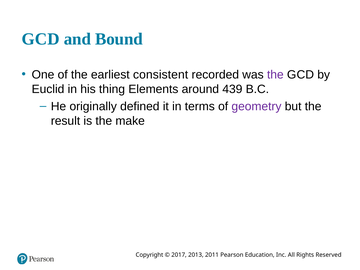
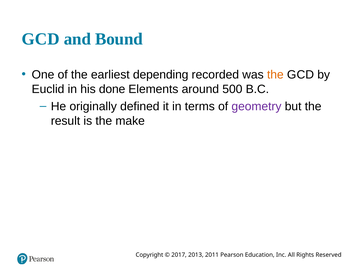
consistent: consistent -> depending
the at (275, 75) colour: purple -> orange
thing: thing -> done
439: 439 -> 500
